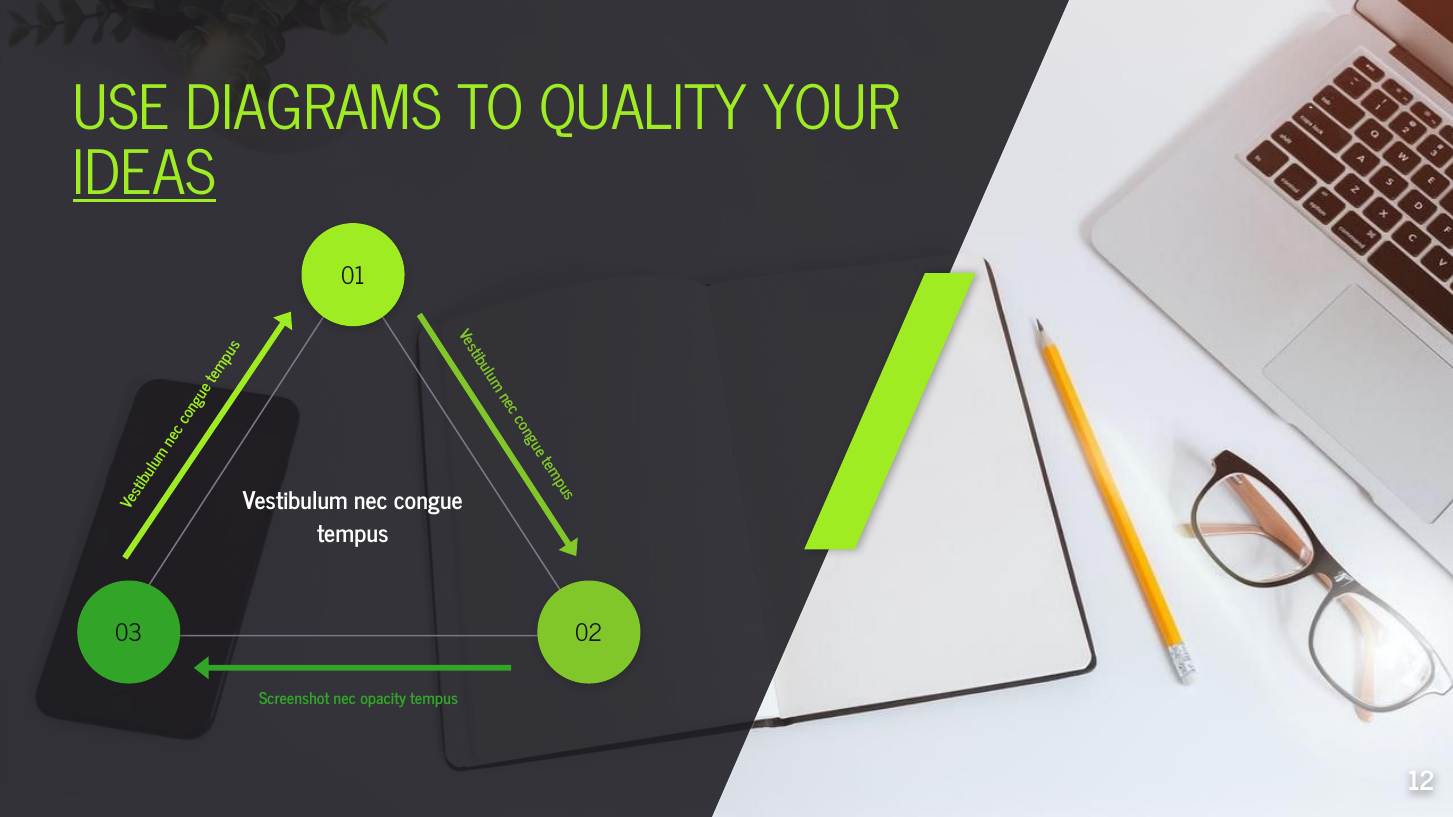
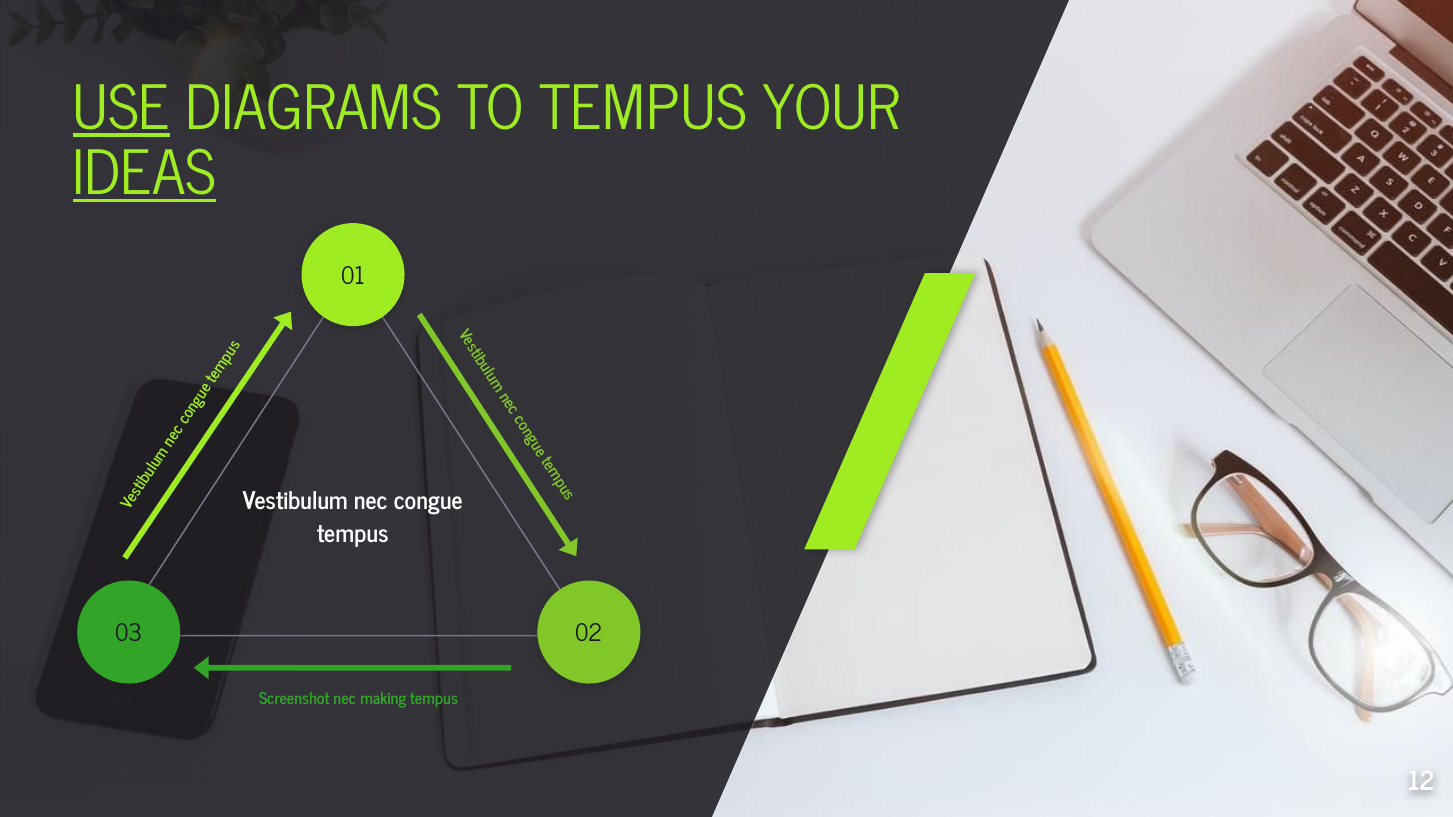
USE underline: none -> present
TO QUALITY: QUALITY -> TEMPUS
opacity: opacity -> making
